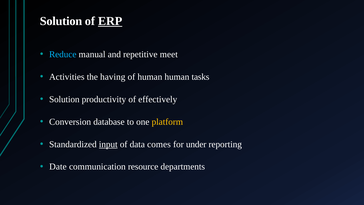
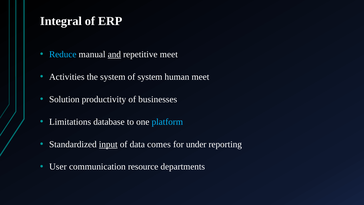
Solution at (61, 21): Solution -> Integral
ERP underline: present -> none
and underline: none -> present
the having: having -> system
of human: human -> system
human tasks: tasks -> meet
effectively: effectively -> businesses
Conversion: Conversion -> Limitations
platform colour: yellow -> light blue
Date: Date -> User
